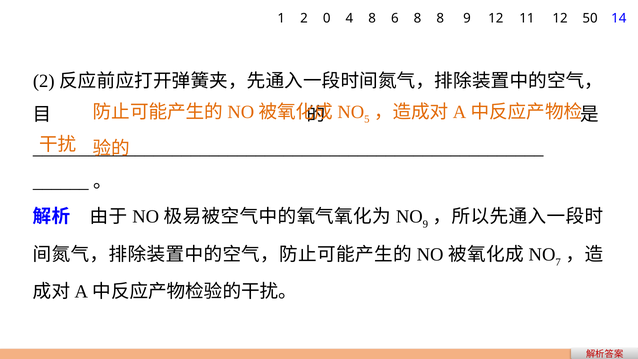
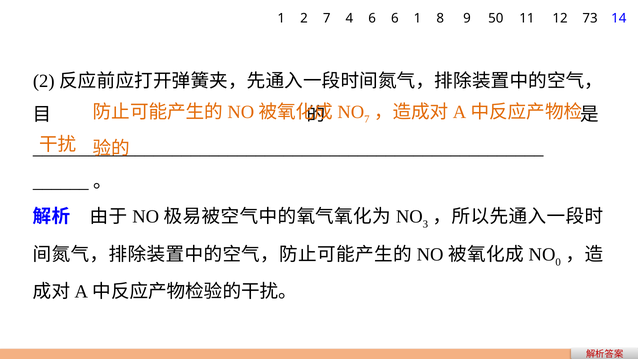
2 0: 0 -> 7
4 8: 8 -> 6
6 8: 8 -> 1
9 12: 12 -> 50
50: 50 -> 73
5 at (367, 119): 5 -> 7
9 at (425, 224): 9 -> 3
7: 7 -> 0
